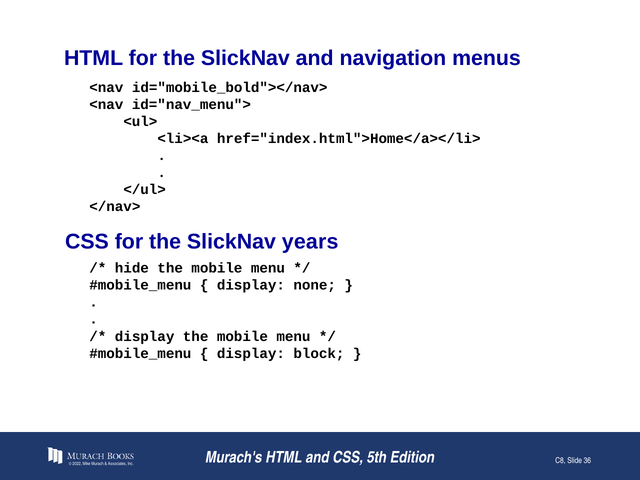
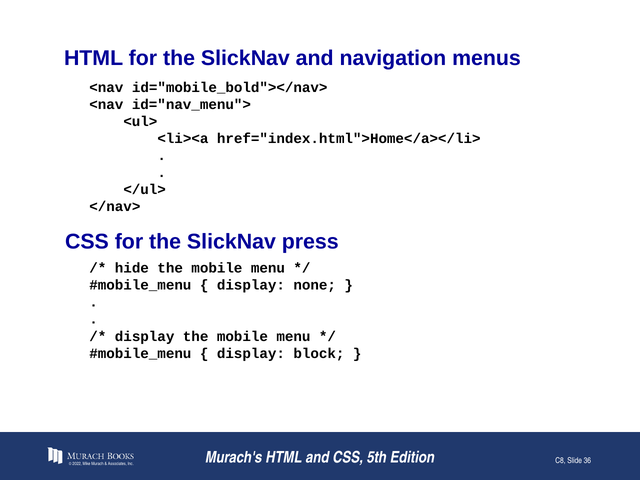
years: years -> press
